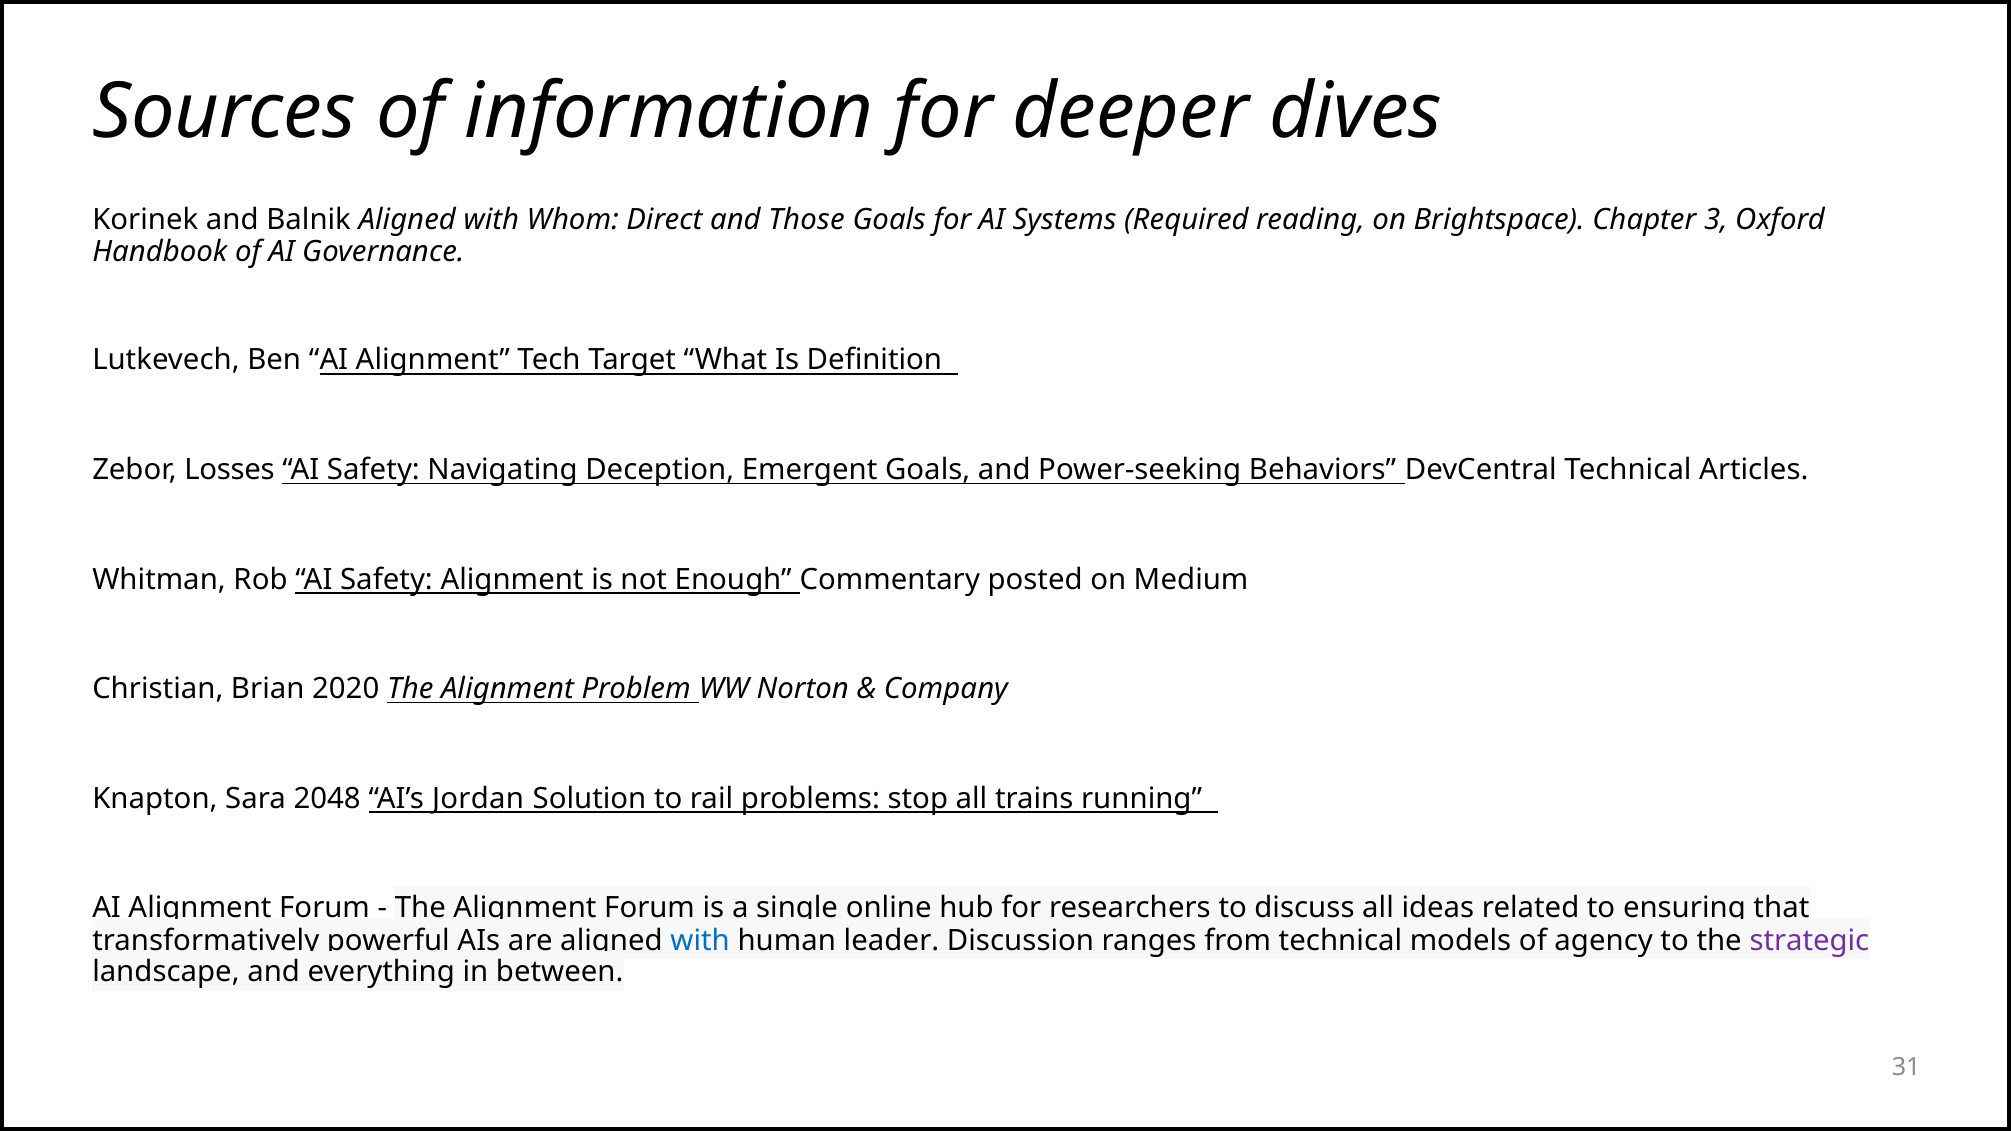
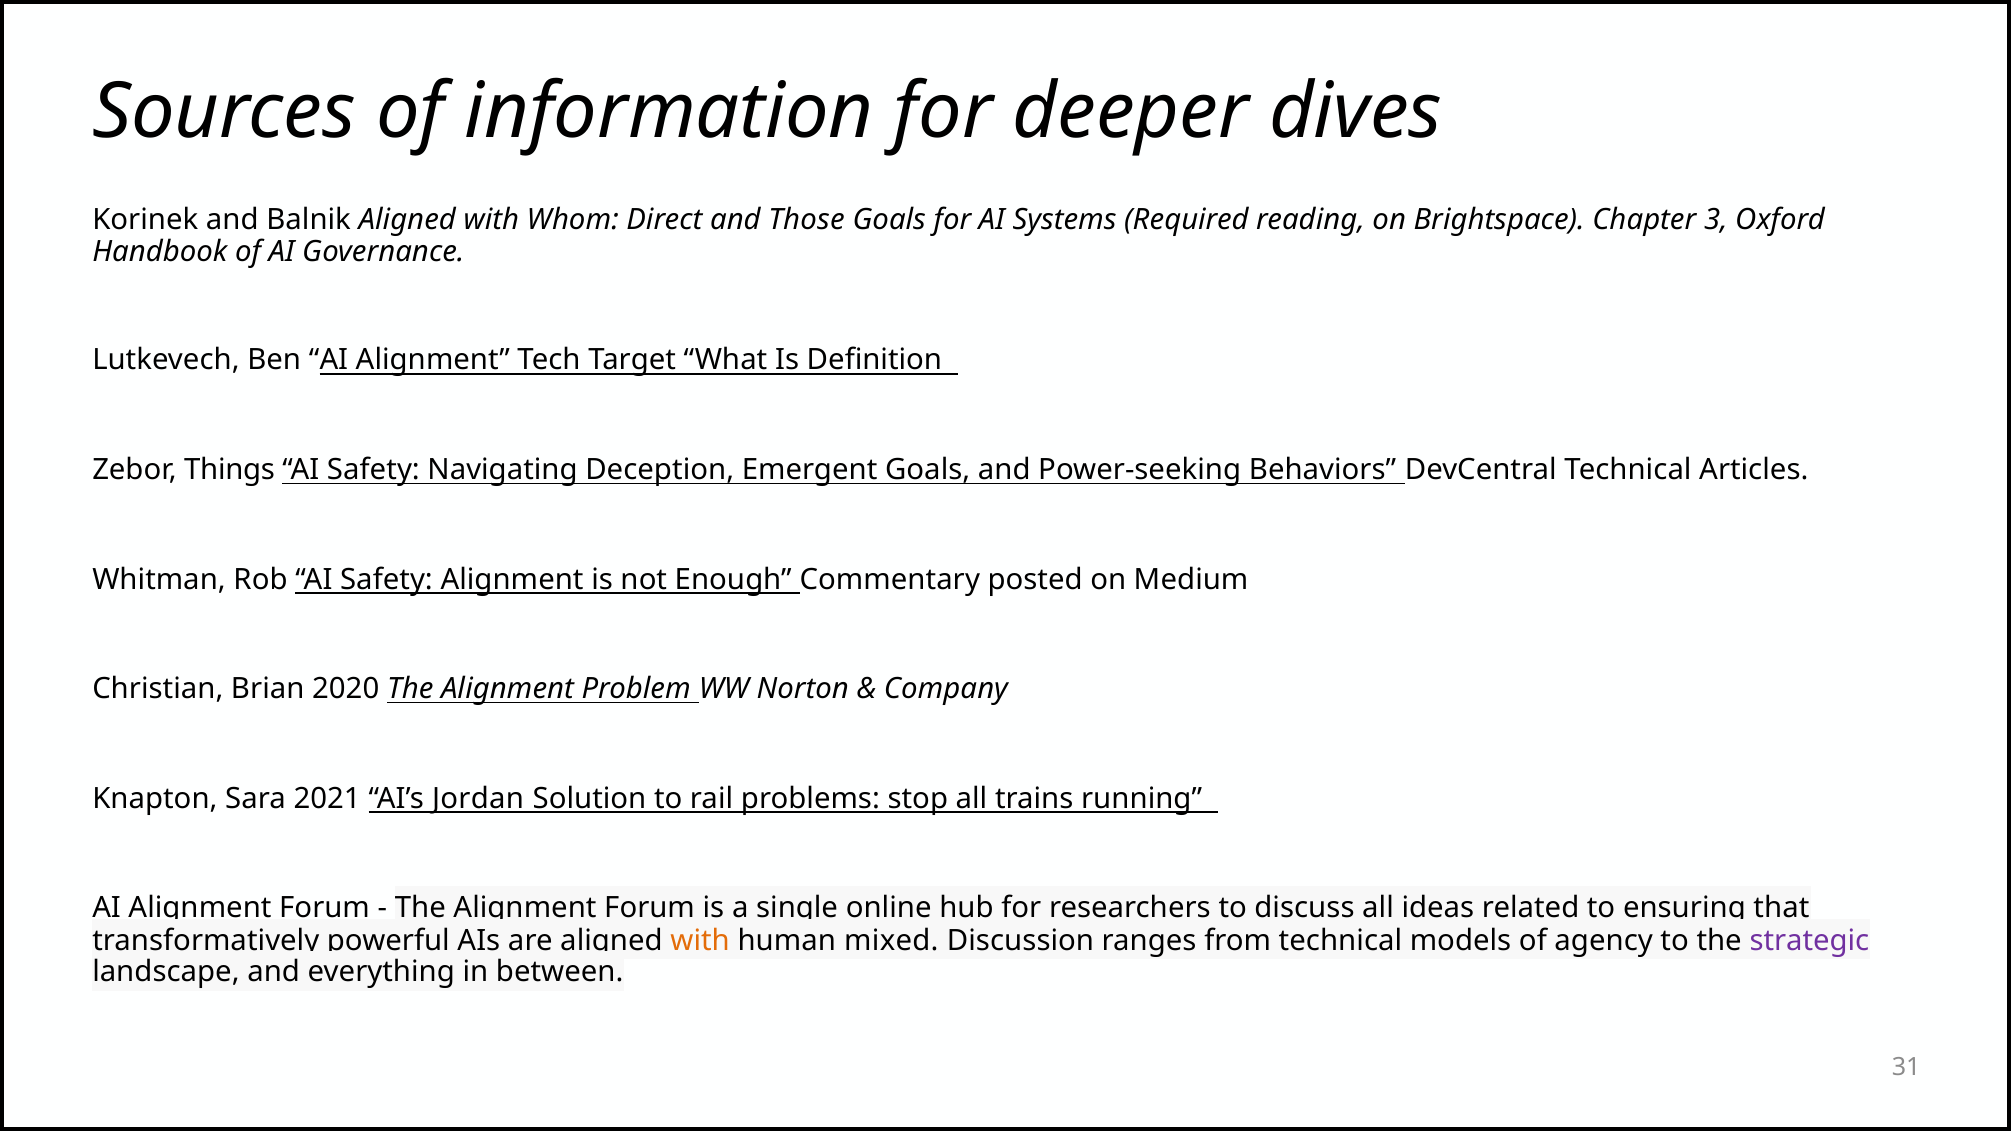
Losses: Losses -> Things
2048: 2048 -> 2021
with at (700, 941) colour: blue -> orange
leader: leader -> mixed
